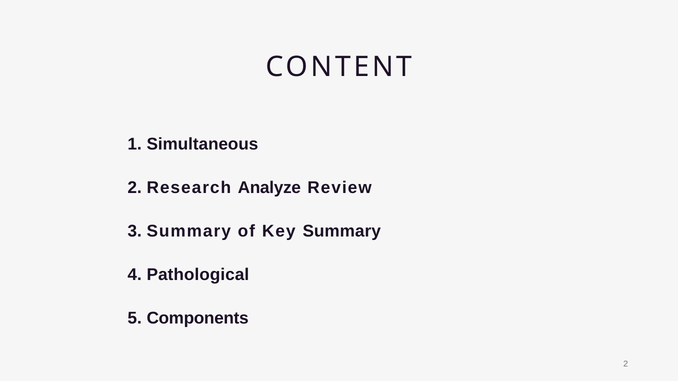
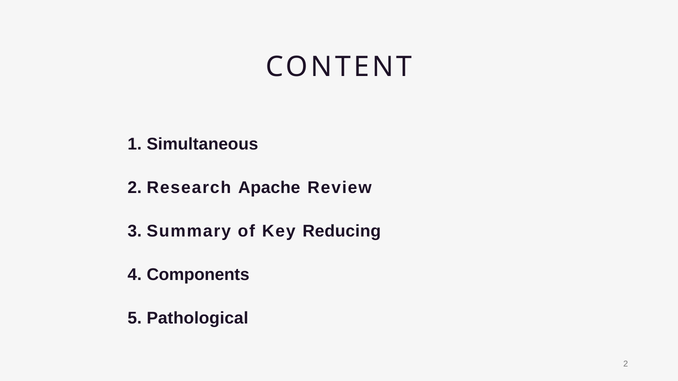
Analyze: Analyze -> Apache
Key Summary: Summary -> Reducing
Pathological: Pathological -> Components
Components: Components -> Pathological
